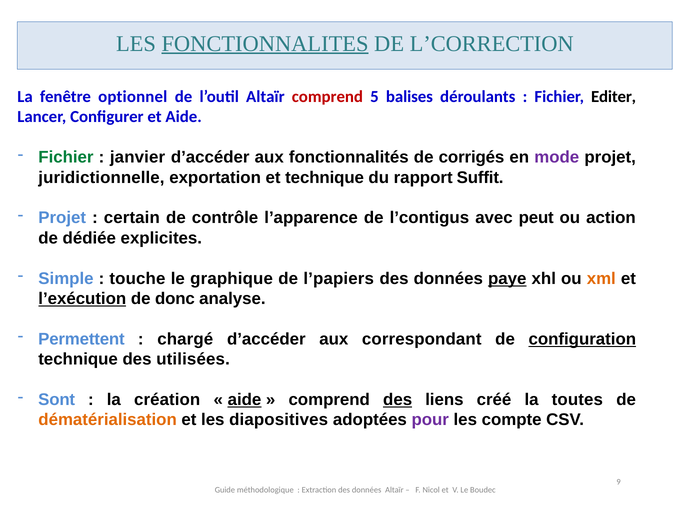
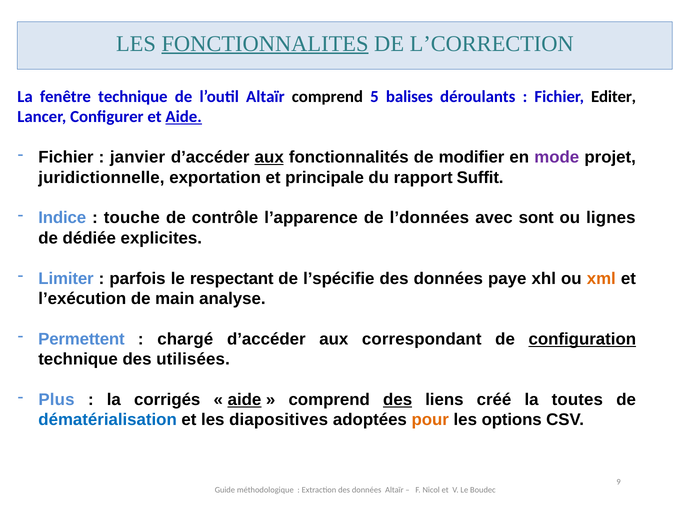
fenêtre optionnel: optionnel -> technique
comprend at (327, 97) colour: red -> black
Aide at (184, 117) underline: none -> present
Fichier at (66, 157) colour: green -> black
aux at (269, 157) underline: none -> present
corrigés: corrigés -> modifier
et technique: technique -> principale
Projet at (62, 218): Projet -> Indice
certain: certain -> touche
l’contigus: l’contigus -> l’données
peut: peut -> sont
action: action -> lignes
Simple: Simple -> Limiter
touche: touche -> parfois
graphique: graphique -> respectant
l’papiers: l’papiers -> l’spécifie
paye underline: present -> none
l’exécution underline: present -> none
donc: donc -> main
Sont: Sont -> Plus
création: création -> corrigés
dématérialisation colour: orange -> blue
pour colour: purple -> orange
compte: compte -> options
